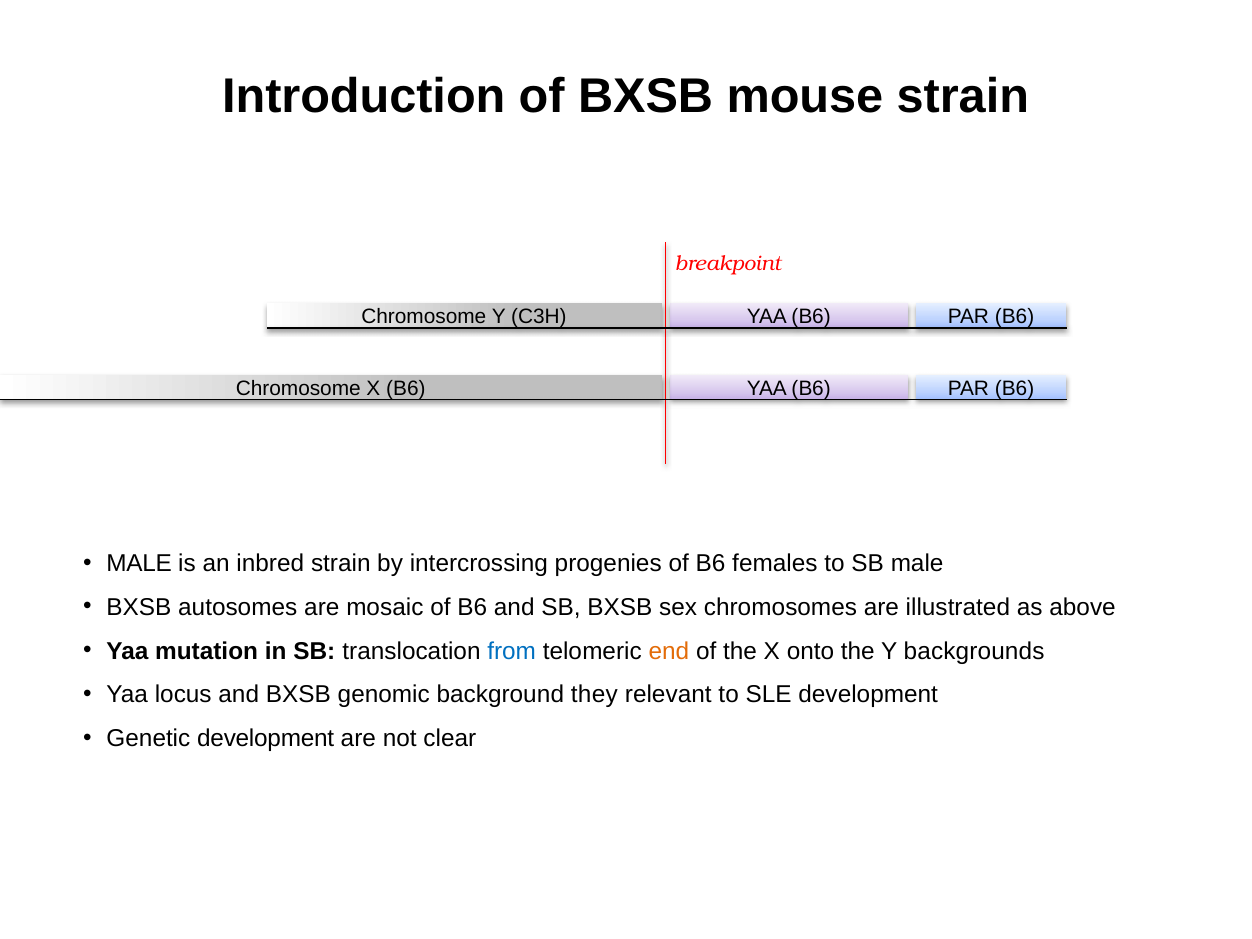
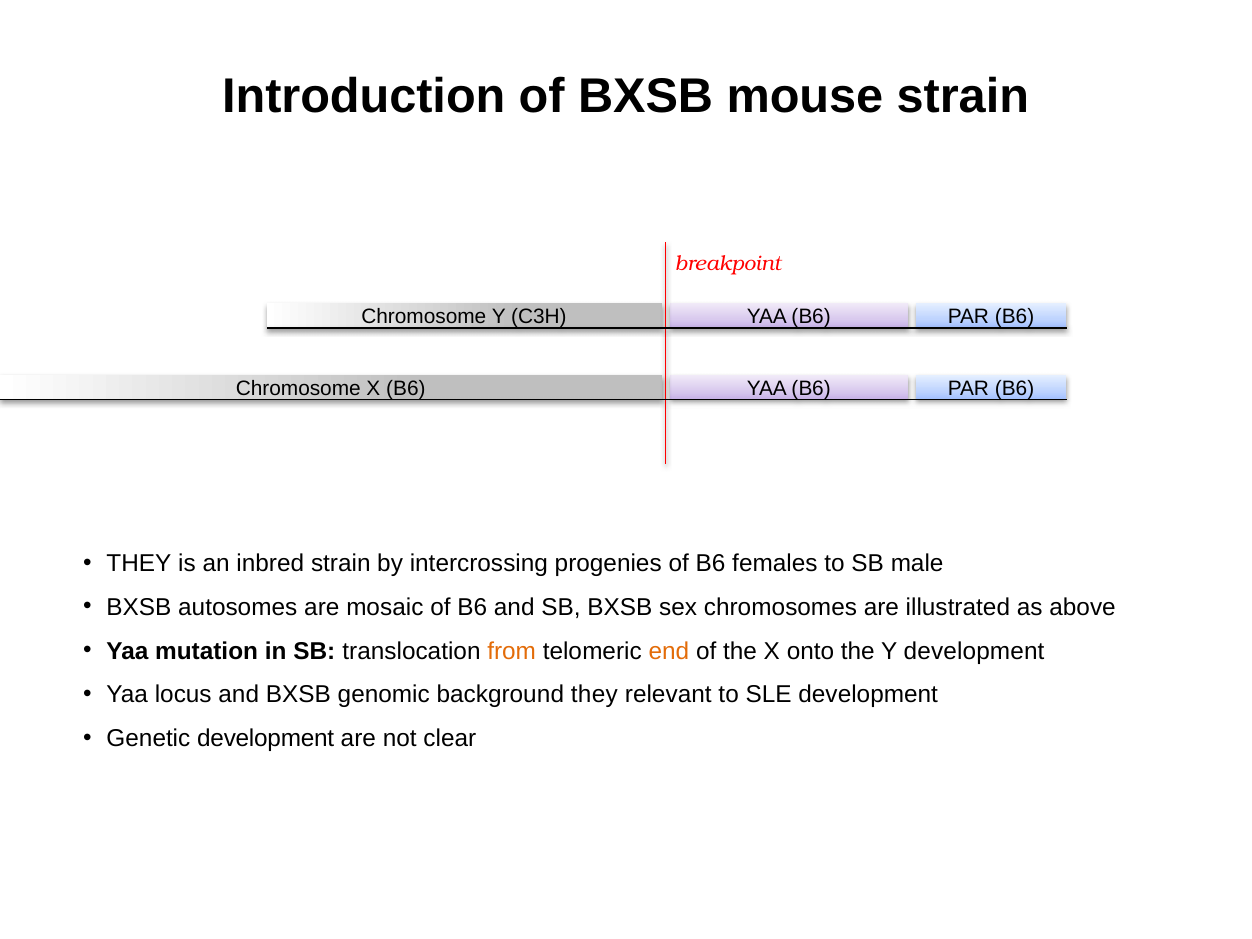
MALE at (139, 563): MALE -> THEY
from colour: blue -> orange
Y backgrounds: backgrounds -> development
